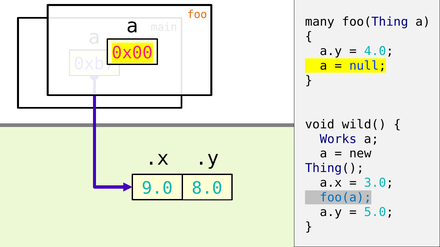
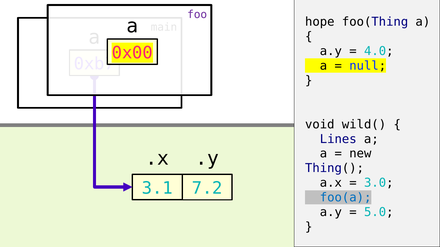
foo colour: orange -> purple
many: many -> hope
Works: Works -> Lines
9.0: 9.0 -> 3.1
8.0: 8.0 -> 7.2
